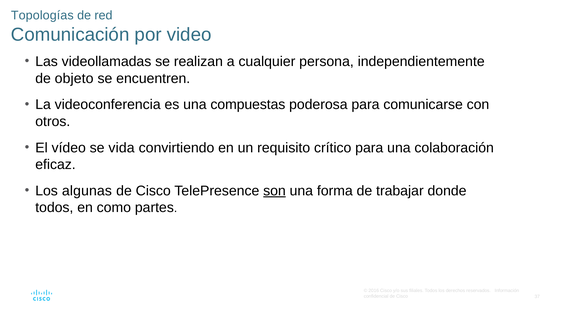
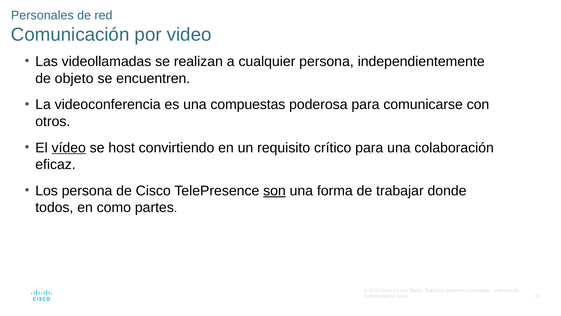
Topologías: Topologías -> Personales
vídeo underline: none -> present
vida: vida -> host
Los algunas: algunas -> persona
